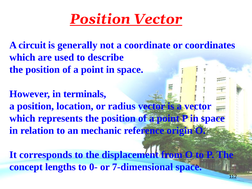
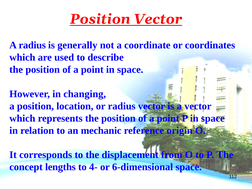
A circuit: circuit -> radius
terminals: terminals -> changing
0-: 0- -> 4-
7-dimensional: 7-dimensional -> 6-dimensional
